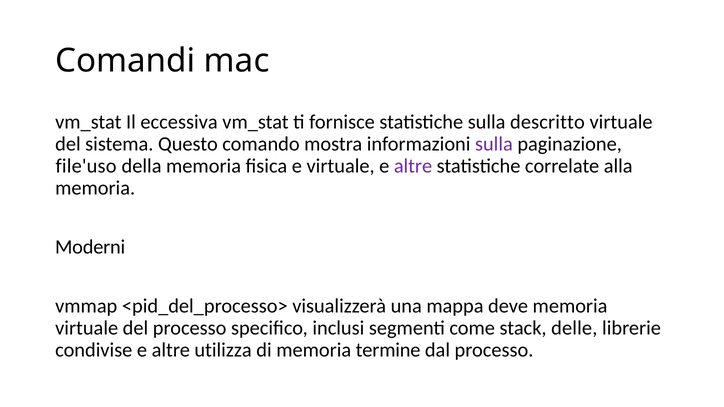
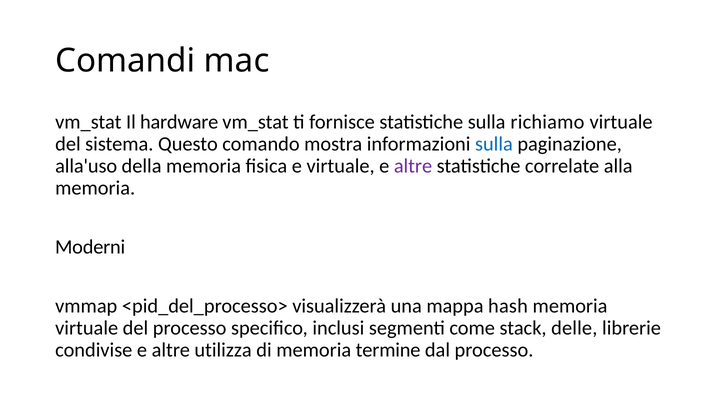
eccessiva: eccessiva -> hardware
descritto: descritto -> richiamo
sulla at (494, 144) colour: purple -> blue
file'uso: file'uso -> alla'uso
deve: deve -> hash
